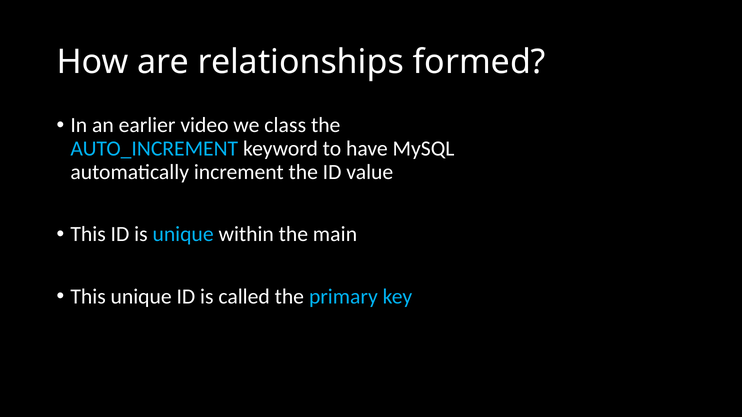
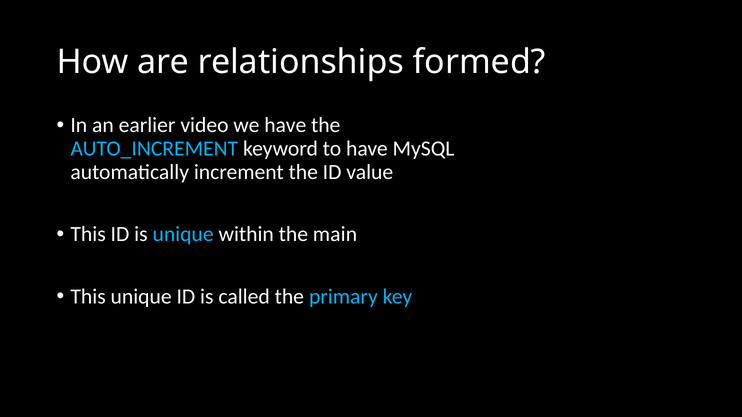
we class: class -> have
